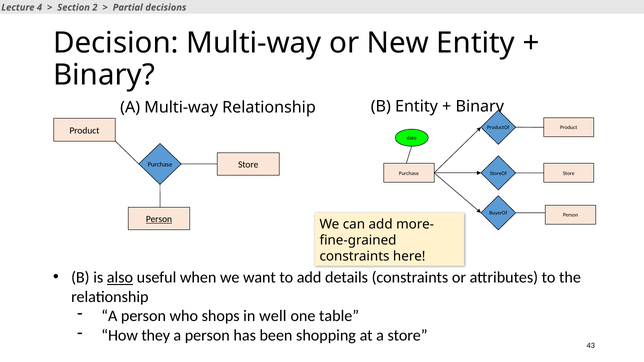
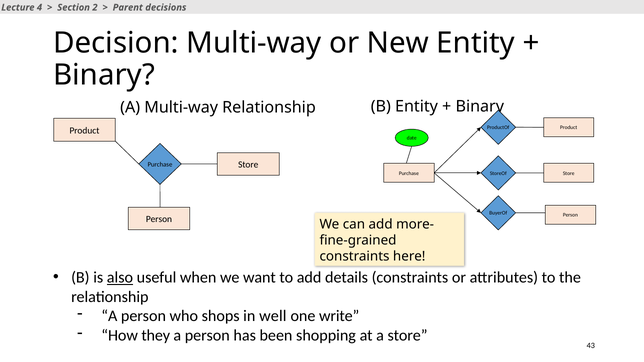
Partial: Partial -> Parent
Person at (159, 219) underline: present -> none
table: table -> write
